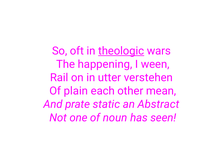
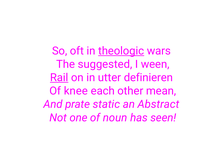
happening: happening -> suggested
Rail underline: none -> present
verstehen: verstehen -> definieren
plain: plain -> knee
